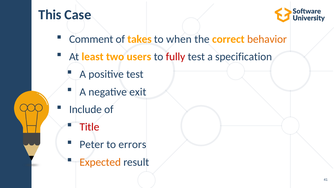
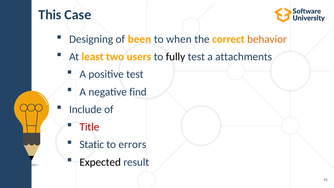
Comment: Comment -> Designing
takes: takes -> been
fully colour: red -> black
specification: specification -> attachments
exit: exit -> find
Peter: Peter -> Static
Expected colour: orange -> black
